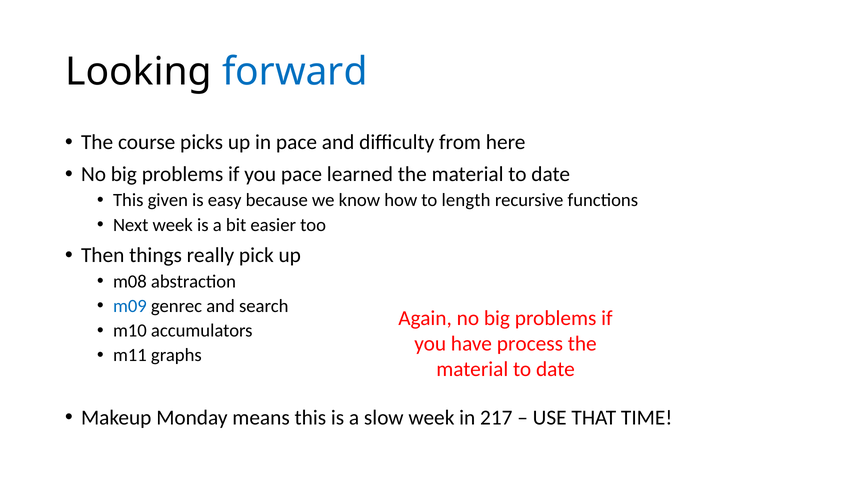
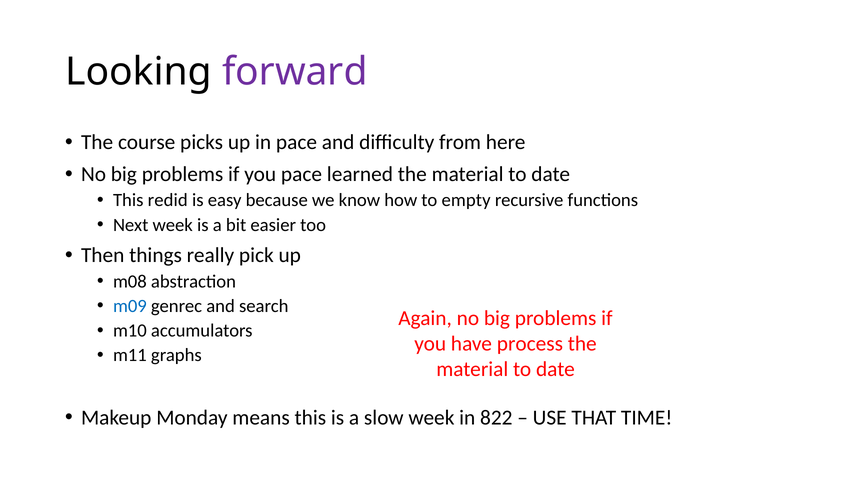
forward colour: blue -> purple
given: given -> redid
length: length -> empty
217: 217 -> 822
